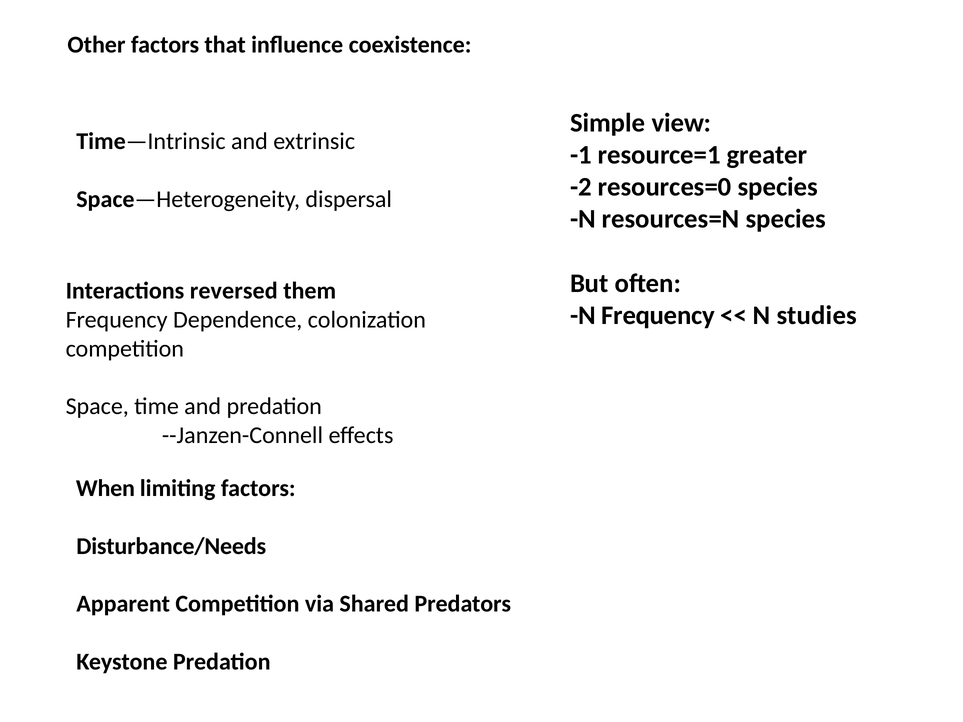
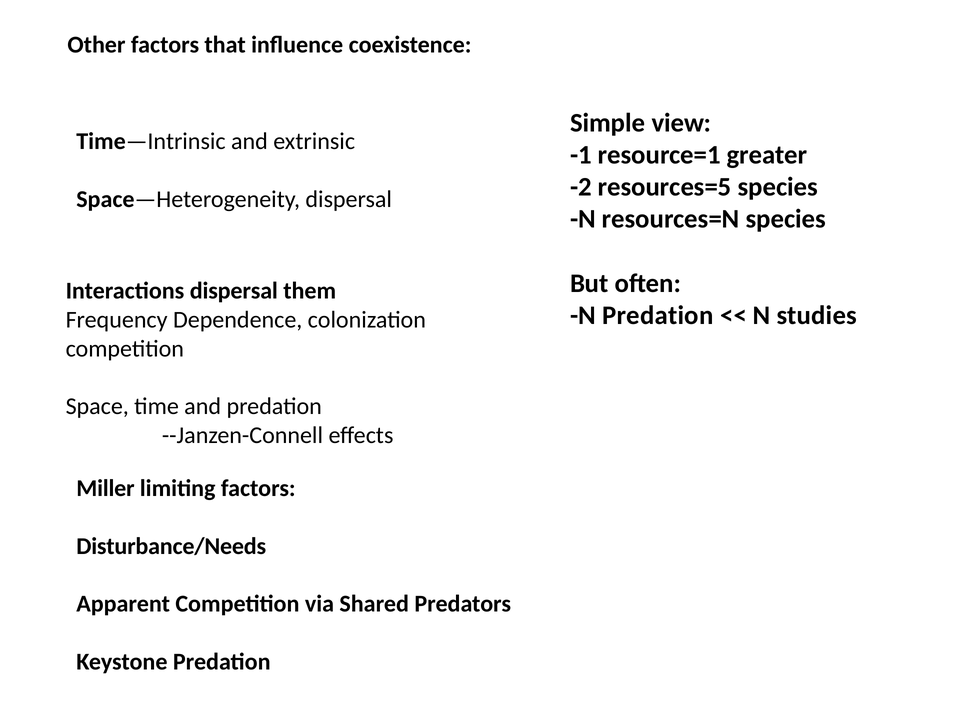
resources=0: resources=0 -> resources=5
Interactions reversed: reversed -> dispersal
N Frequency: Frequency -> Predation
When: When -> Miller
